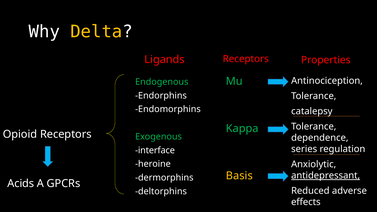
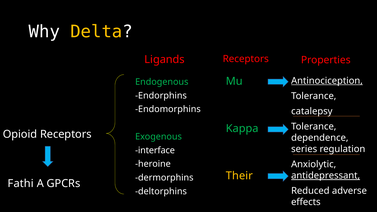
Antinociception underline: none -> present
Basis: Basis -> Their
Acids: Acids -> Fathi
